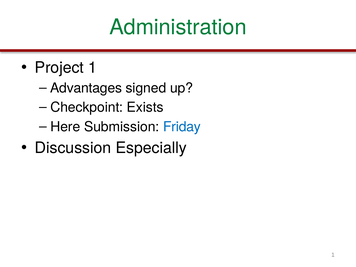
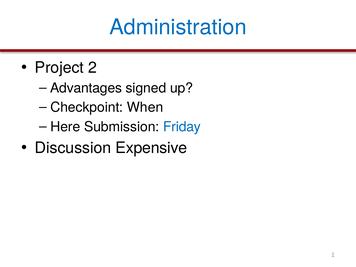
Administration colour: green -> blue
Project 1: 1 -> 2
Exists: Exists -> When
Especially: Especially -> Expensive
